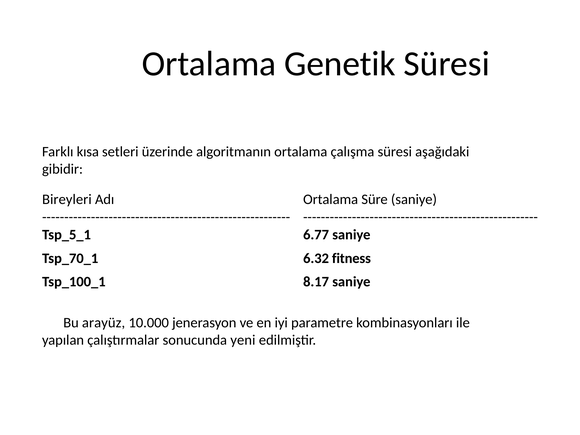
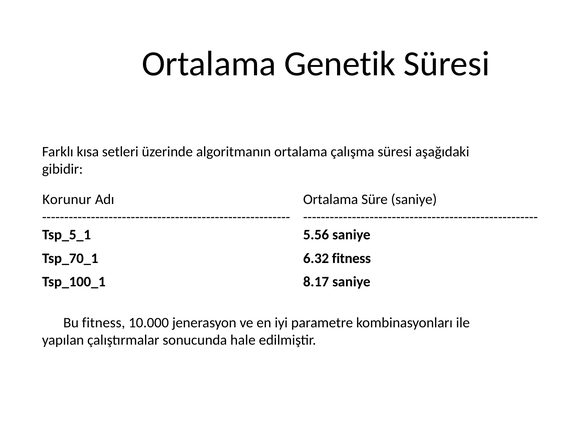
Bireyleri: Bireyleri -> Korunur
6.77: 6.77 -> 5.56
arayüz at (104, 323): arayüz -> fitness
yeni: yeni -> hale
